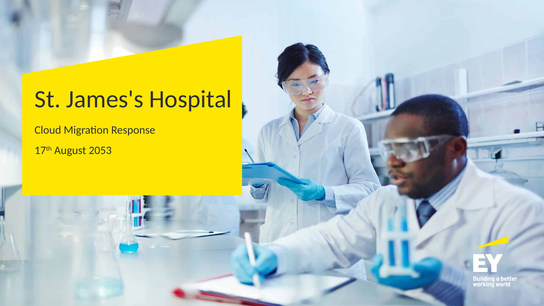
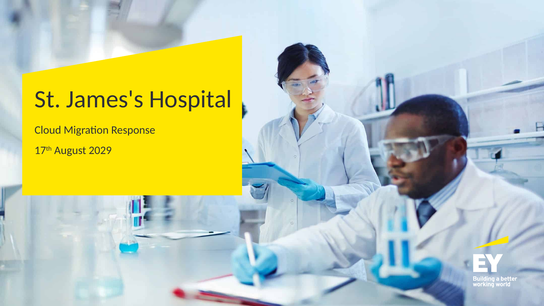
2053: 2053 -> 2029
